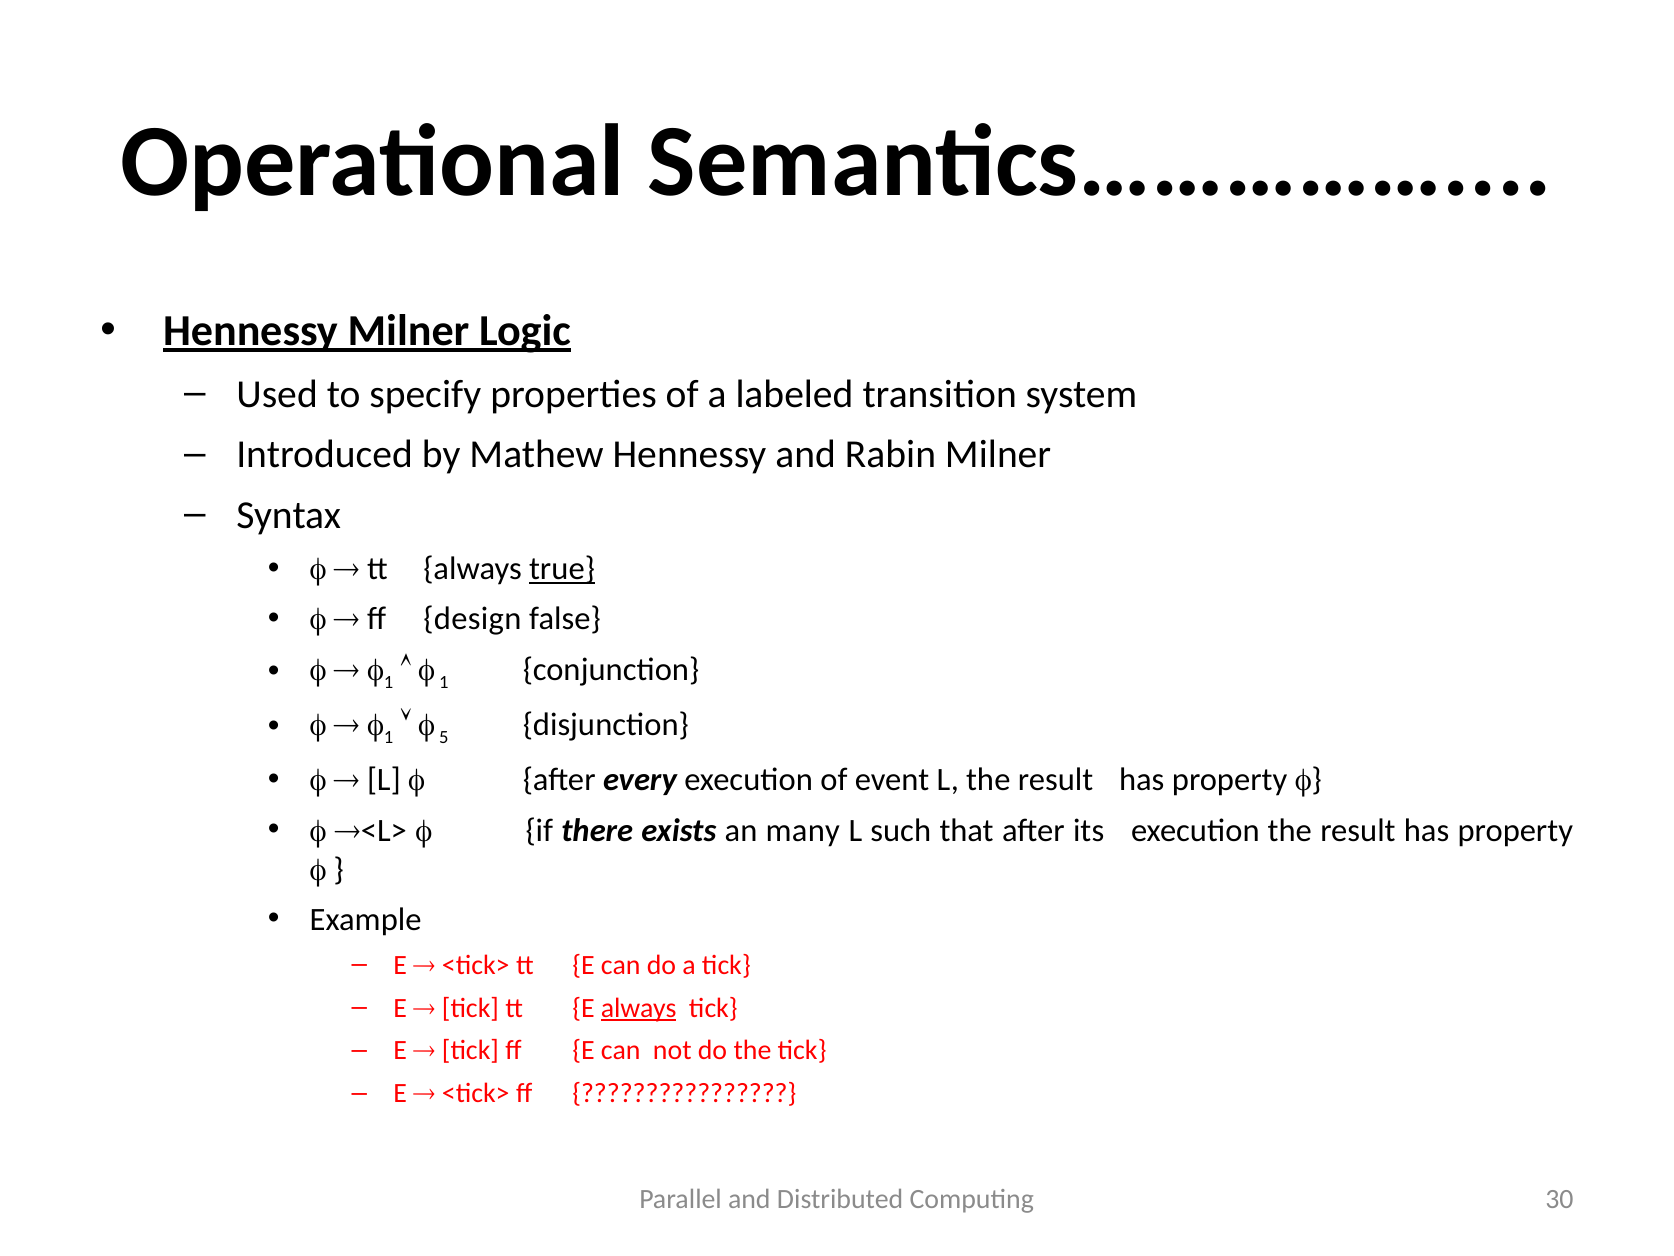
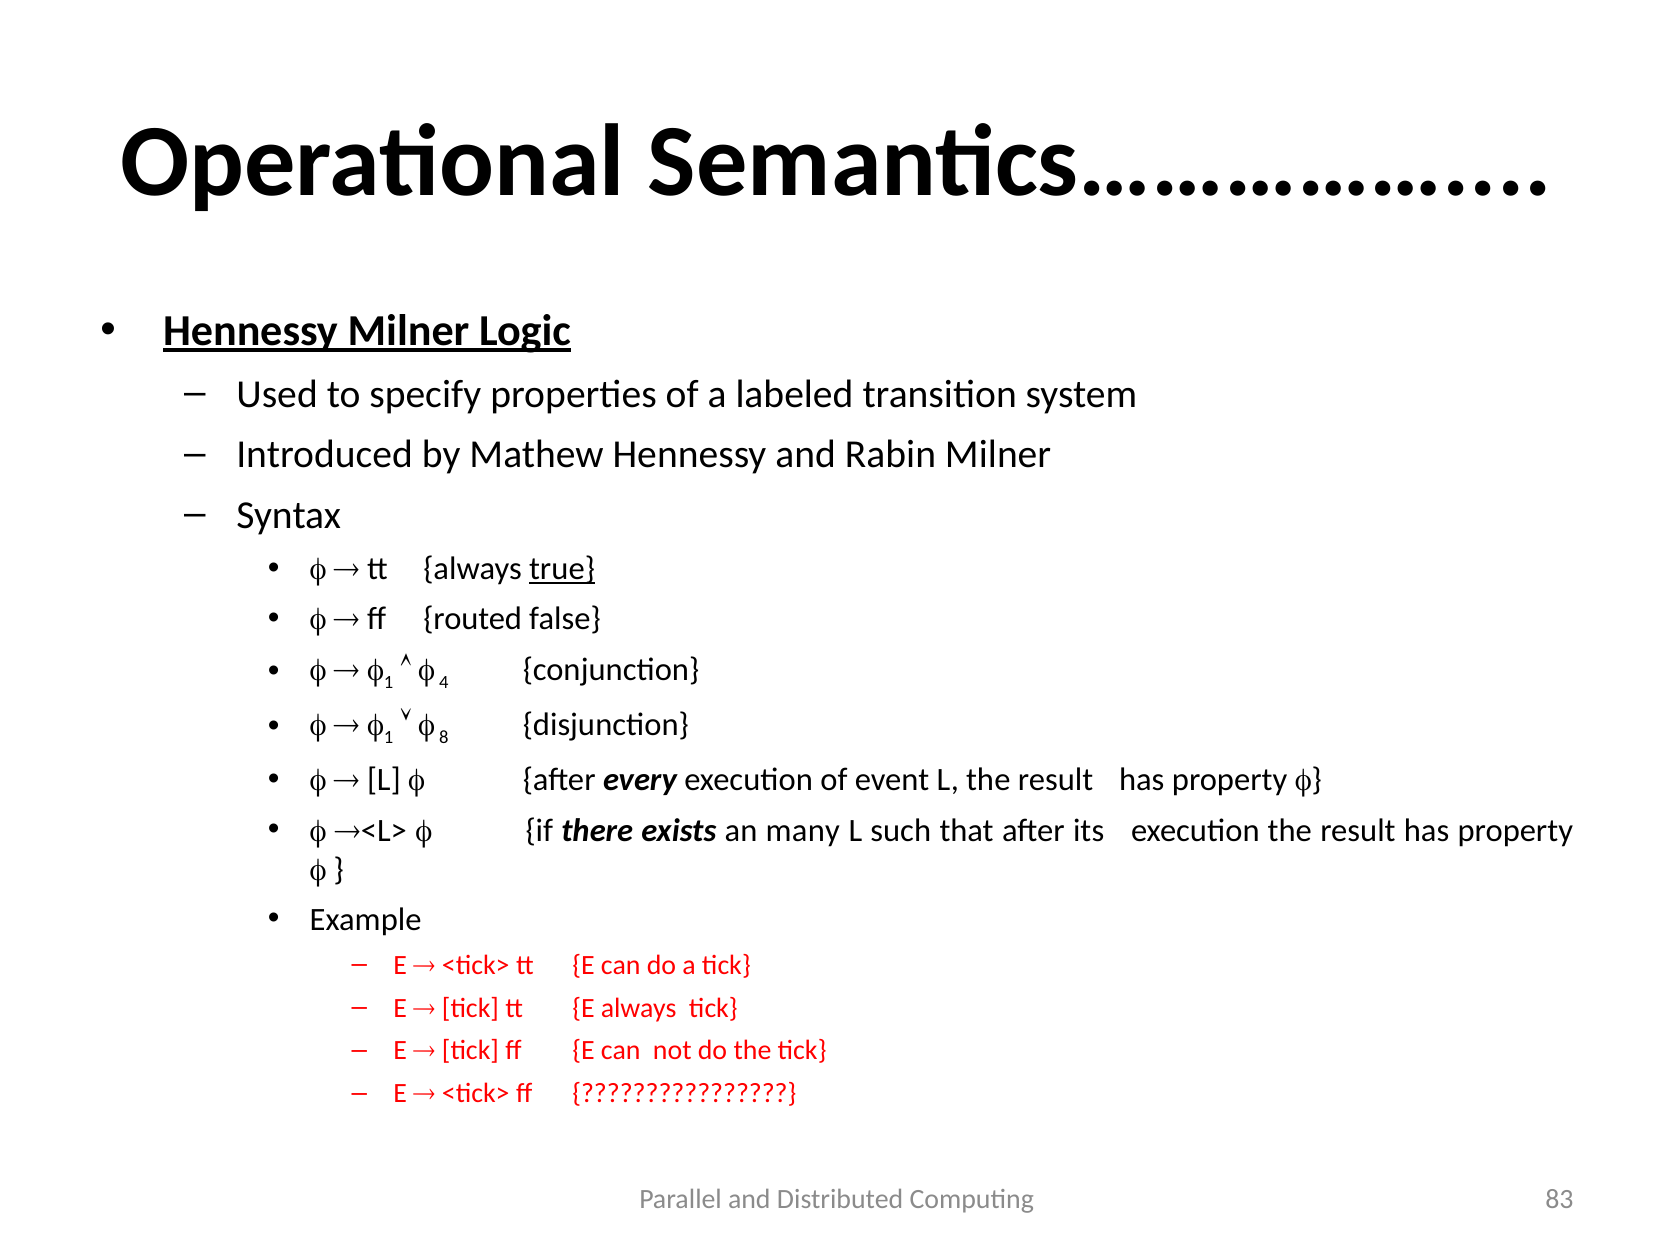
design: design -> routed
1 at (444, 682): 1 -> 4
5: 5 -> 8
always at (639, 1007) underline: present -> none
30: 30 -> 83
